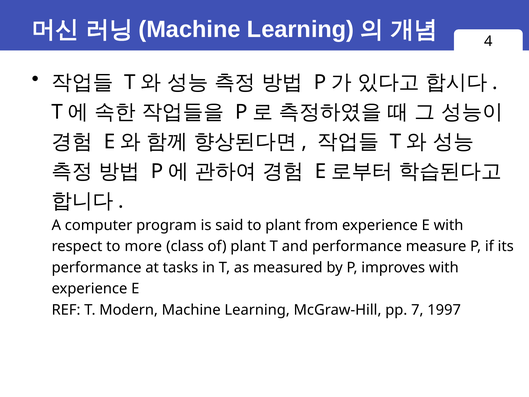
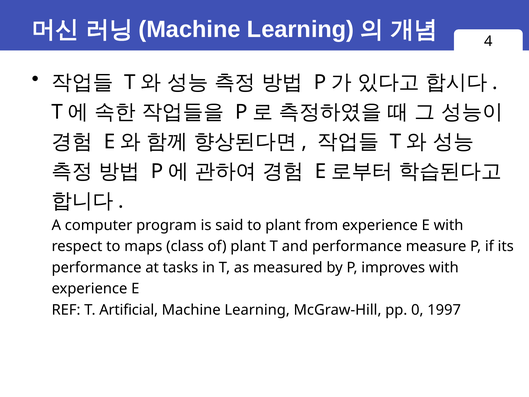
more: more -> maps
Modern: Modern -> Artificial
7: 7 -> 0
